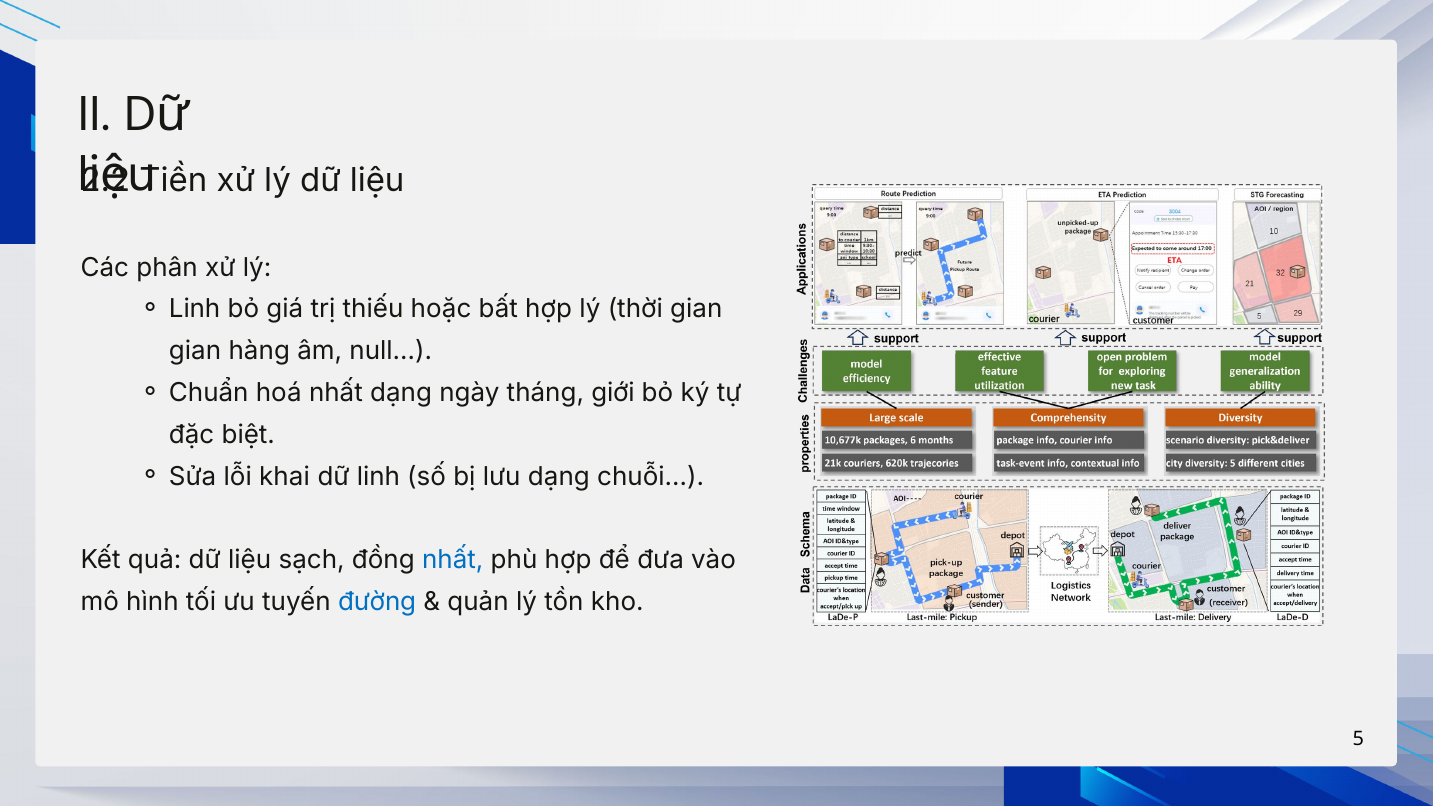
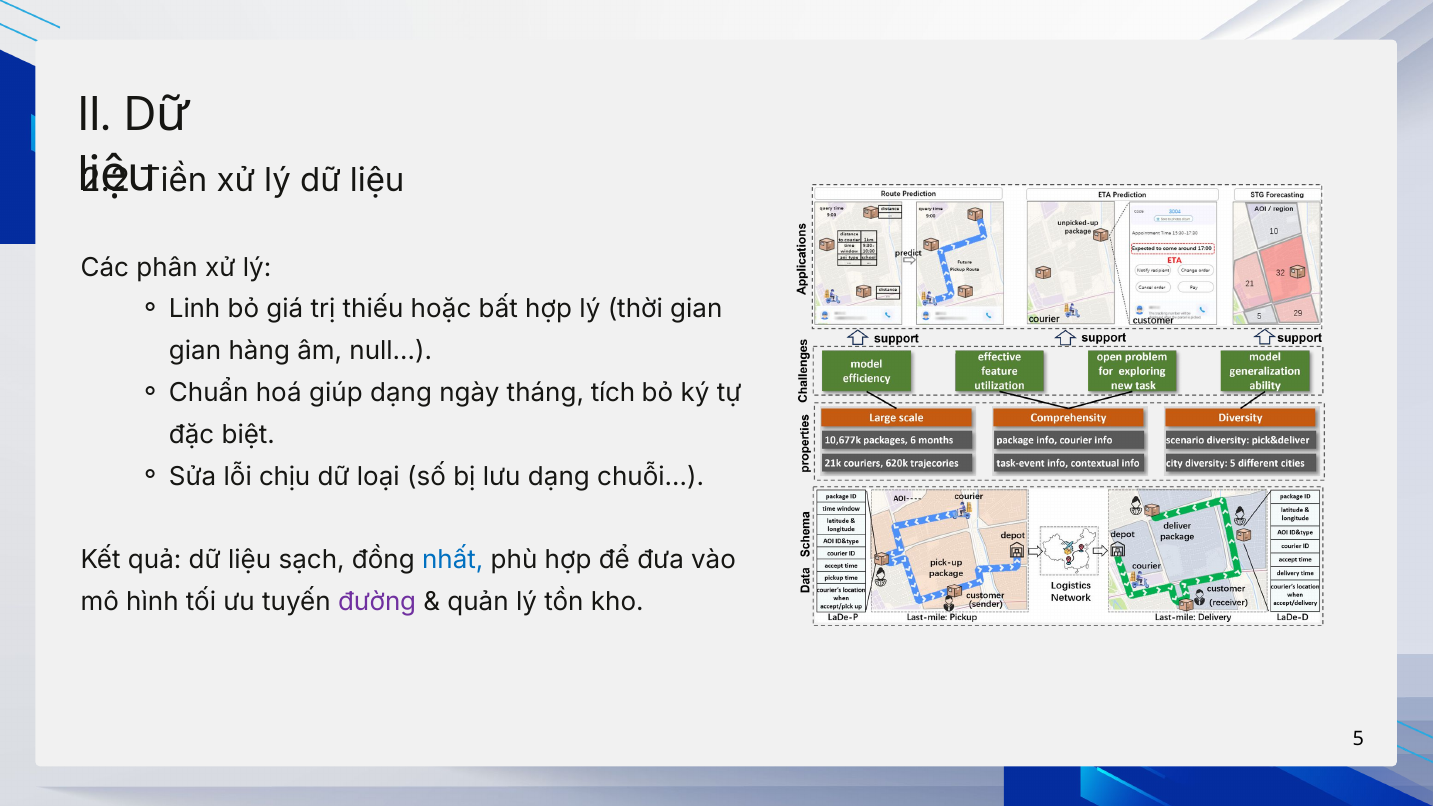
hoá nhất: nhất -> giúp
giới: giới -> tích
khai: khai -> chịu
dữ linh: linh -> loại
đường colour: blue -> purple
